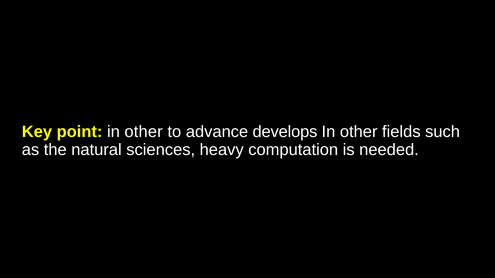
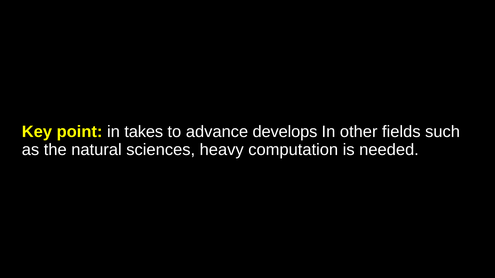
point in other: other -> takes
